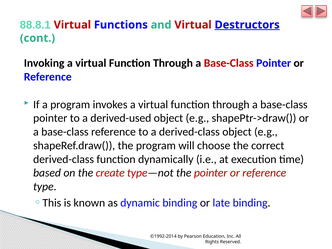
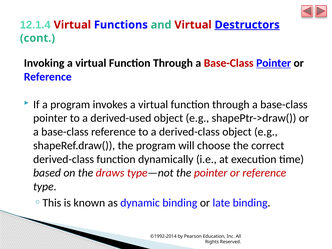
88.8.1: 88.8.1 -> 12.1.4
Pointer at (274, 63) underline: none -> present
create: create -> draws
